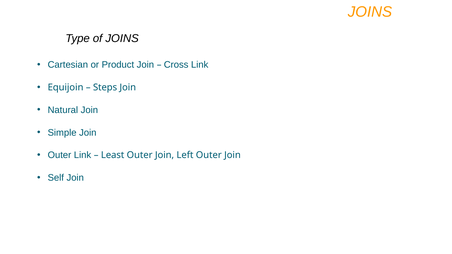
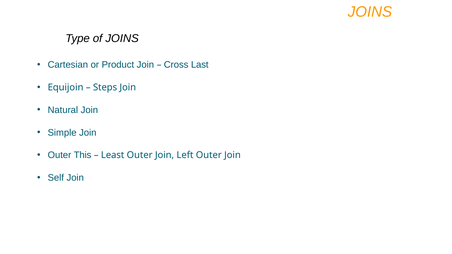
Cross Link: Link -> Last
Outer Link: Link -> This
